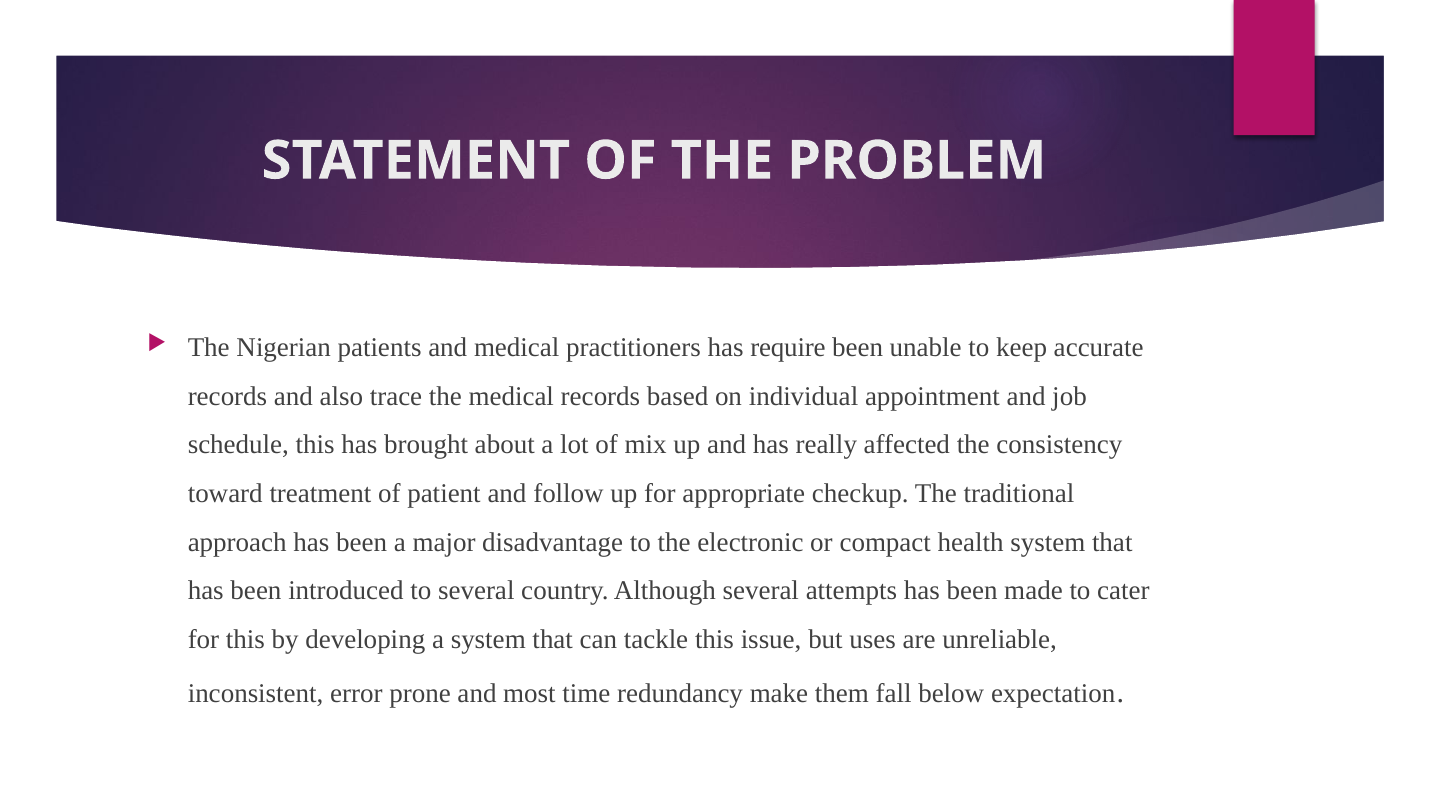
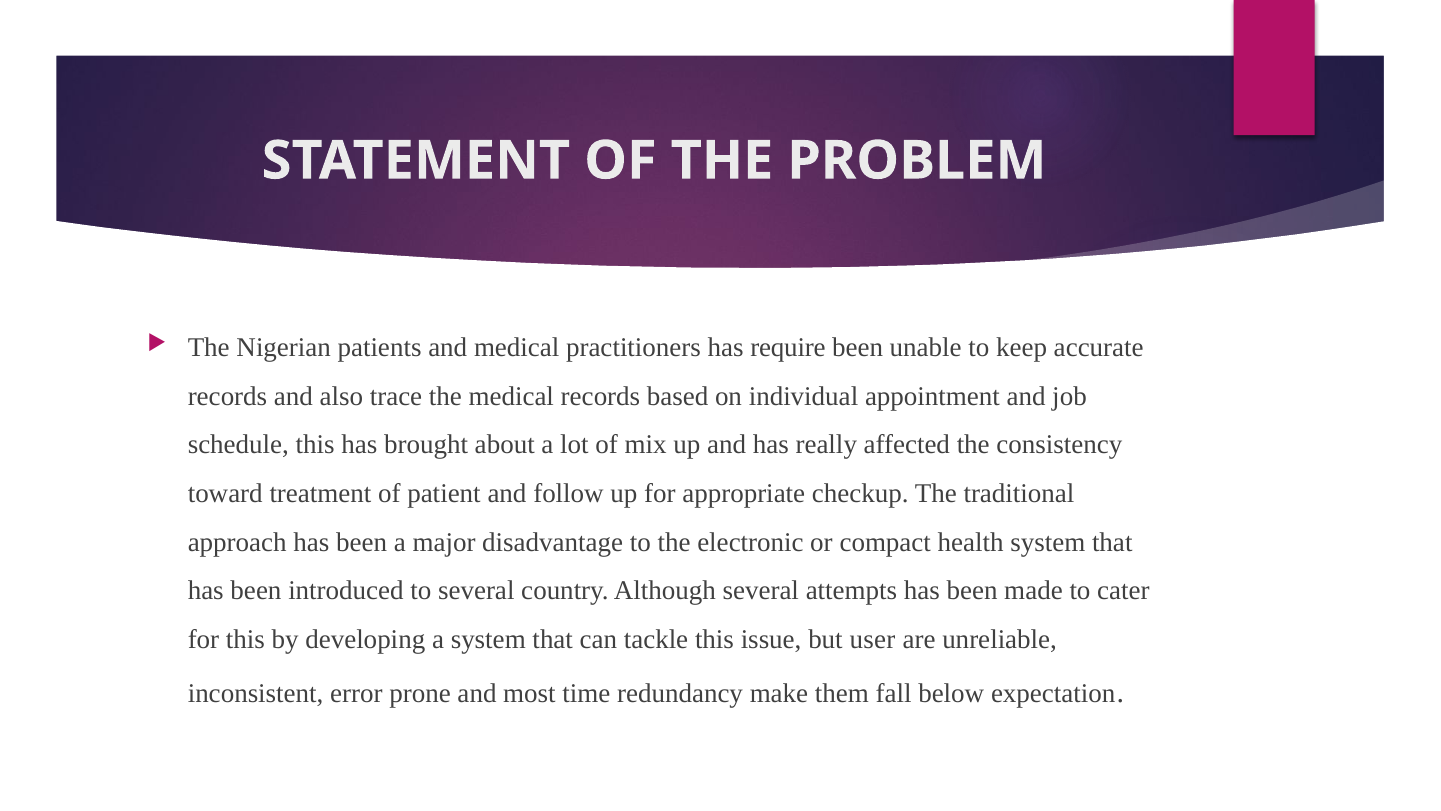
uses: uses -> user
